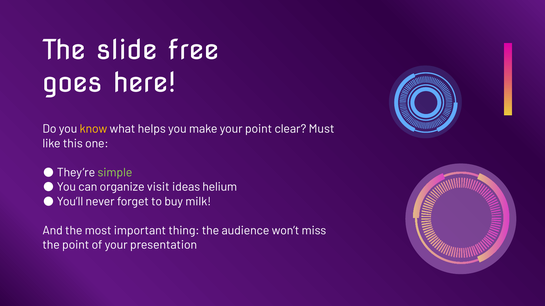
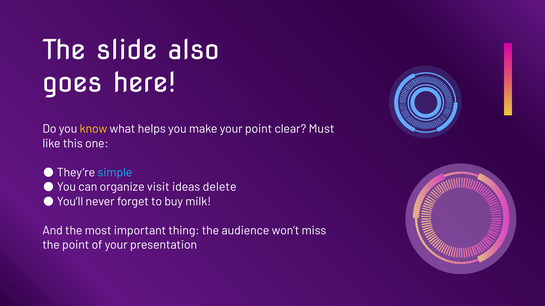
free: free -> also
simple colour: light green -> light blue
helium: helium -> delete
